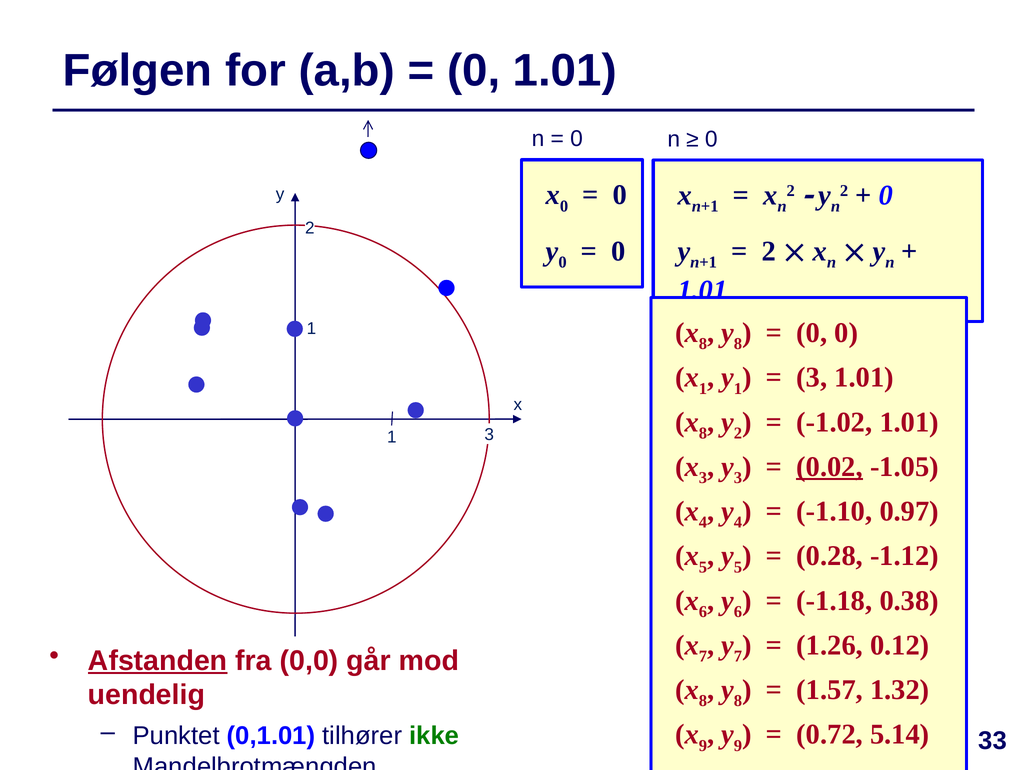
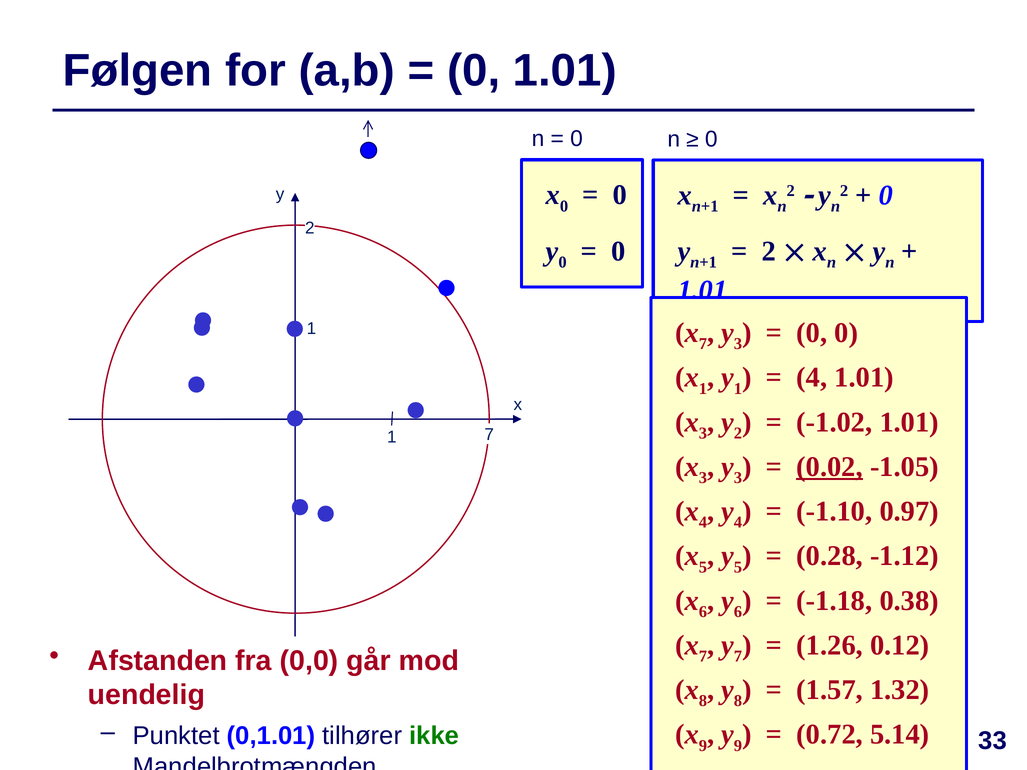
8 at (703, 344): 8 -> 7
8 at (738, 344): 8 -> 3
3 at (812, 378): 3 -> 4
8 at (703, 433): 8 -> 3
1 3: 3 -> 7
Afstanden underline: present -> none
